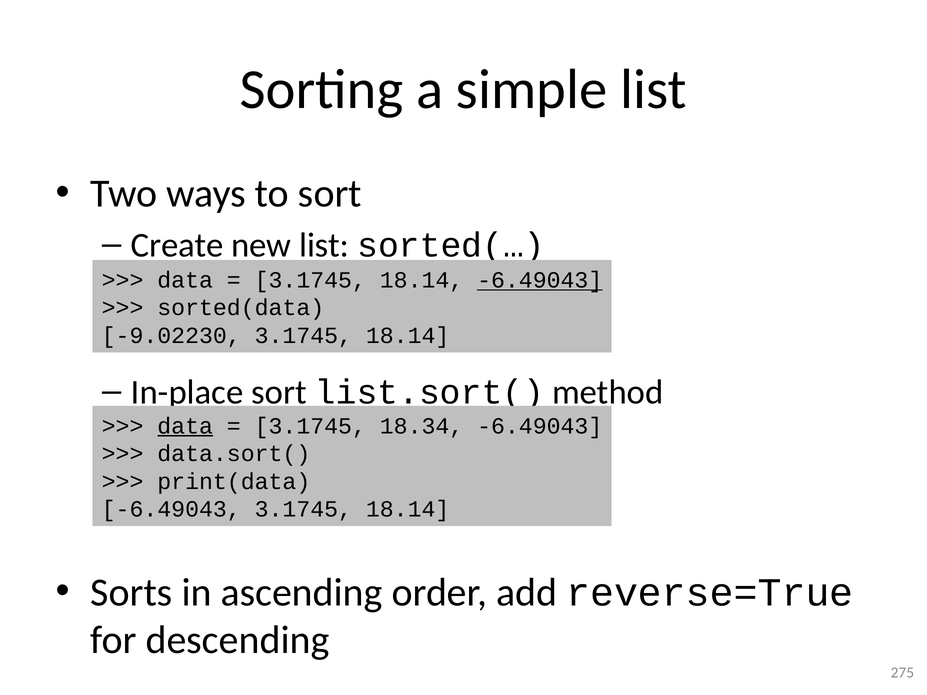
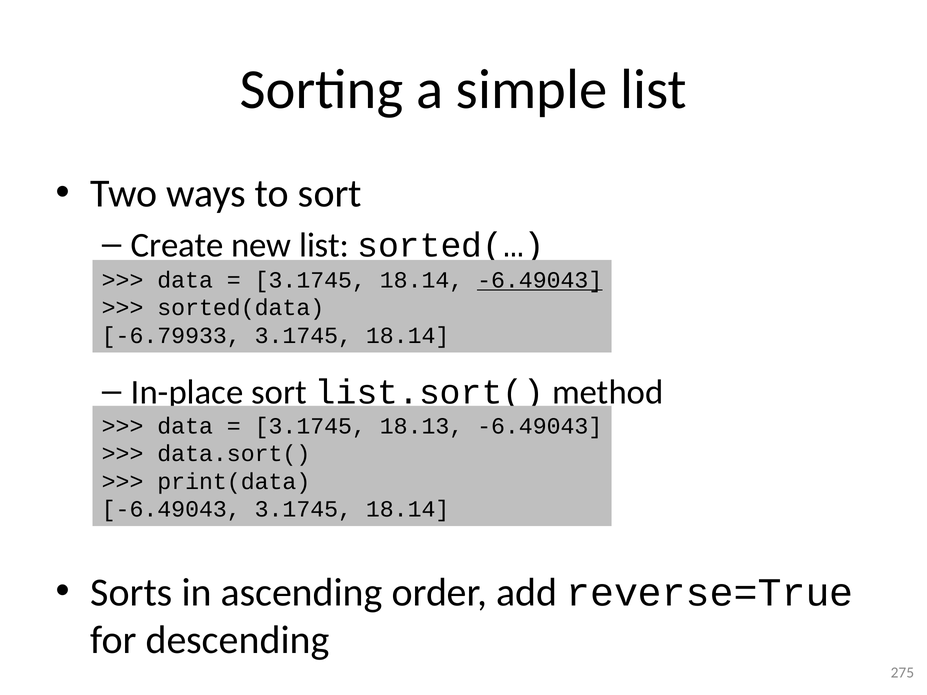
-9.02230: -9.02230 -> -6.79933
data at (185, 426) underline: present -> none
18.34: 18.34 -> 18.13
